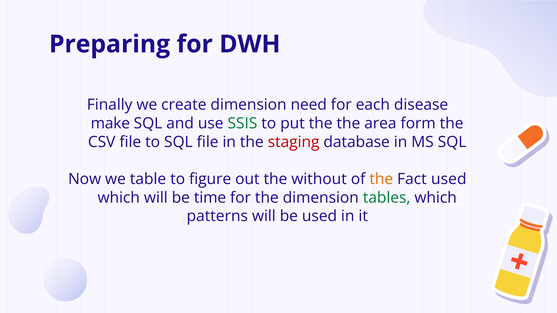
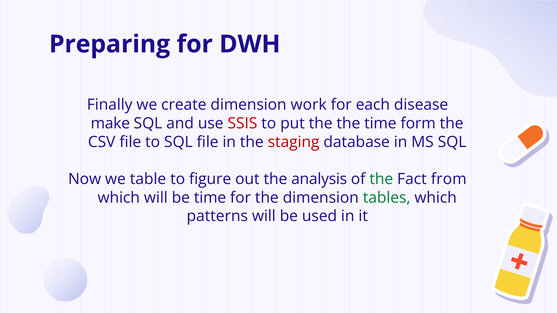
need: need -> work
SSIS colour: green -> red
the area: area -> time
without: without -> analysis
the at (381, 179) colour: orange -> green
Fact used: used -> from
